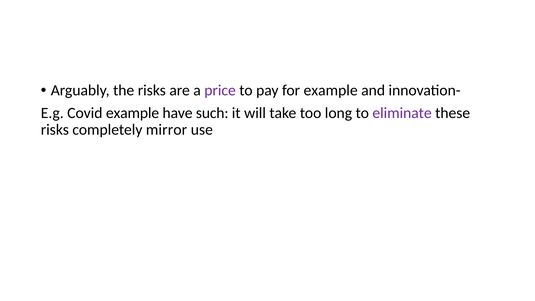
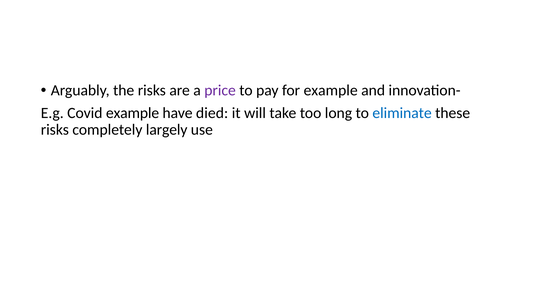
such: such -> died
eliminate colour: purple -> blue
mirror: mirror -> largely
